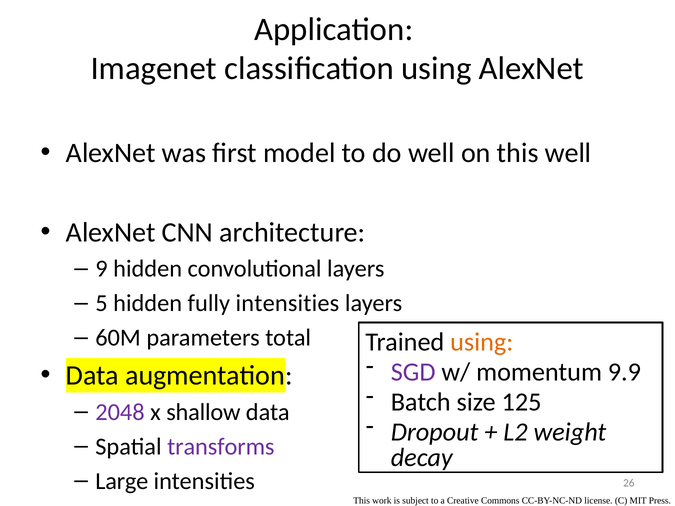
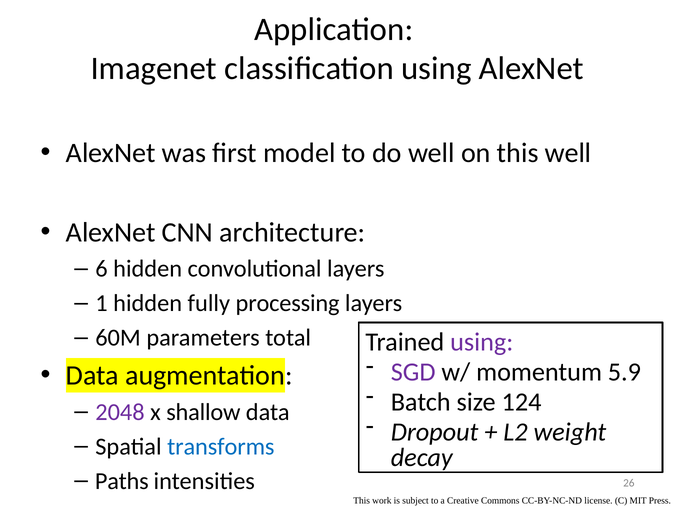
9: 9 -> 6
5: 5 -> 1
fully intensities: intensities -> processing
using at (482, 342) colour: orange -> purple
9.9: 9.9 -> 5.9
125: 125 -> 124
transforms colour: purple -> blue
Large: Large -> Paths
